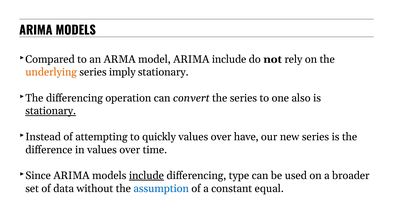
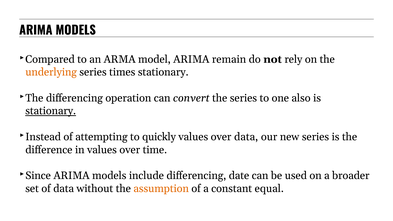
ARIMA include: include -> remain
imply: imply -> times
over have: have -> data
include at (146, 175) underline: present -> none
type: type -> date
assumption colour: blue -> orange
